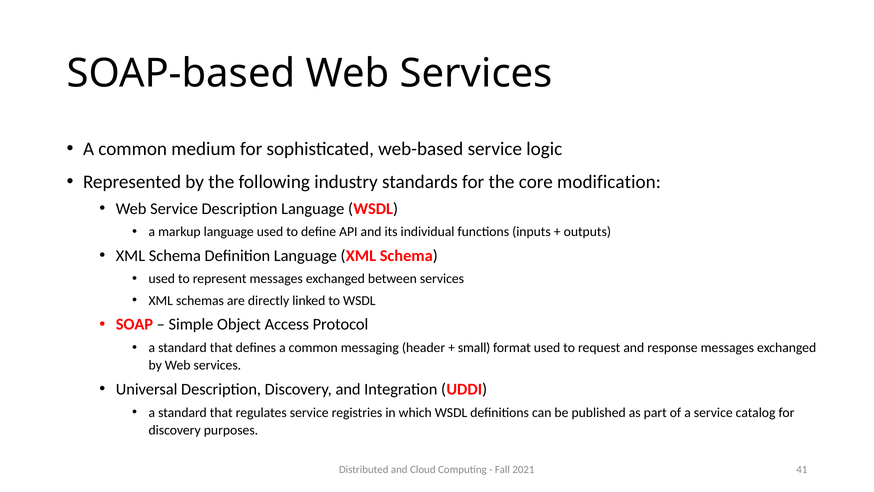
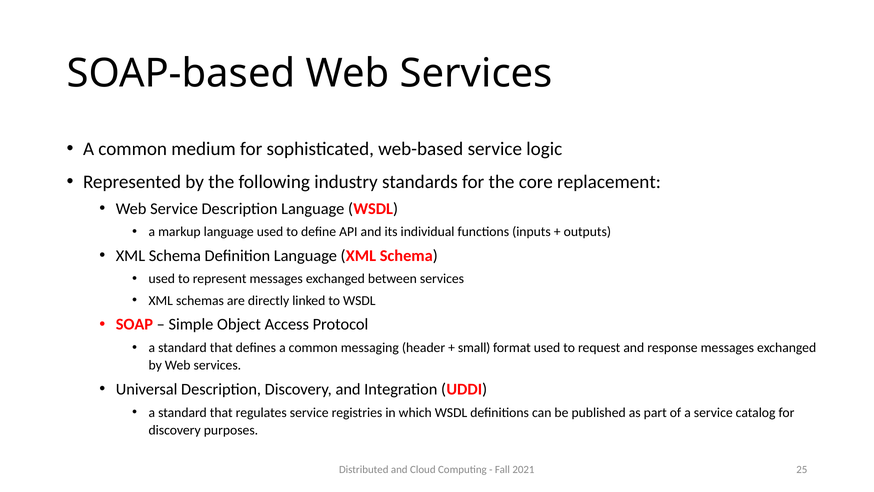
modification: modification -> replacement
41: 41 -> 25
